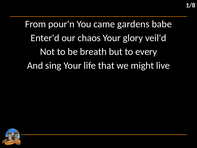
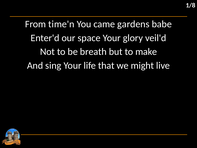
pour'n: pour'n -> time'n
chaos: chaos -> space
every: every -> make
